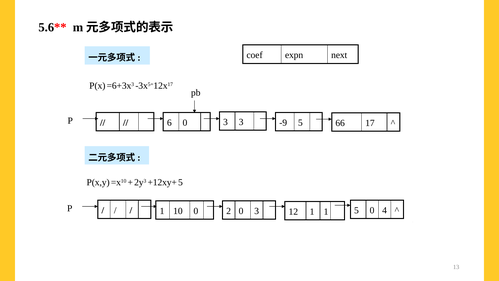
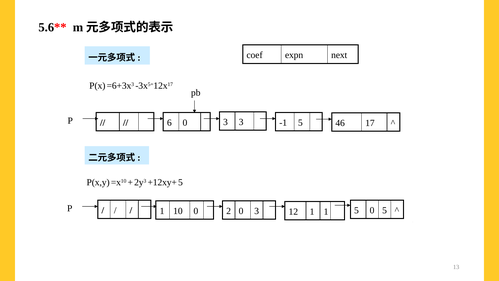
-9: -9 -> -1
66: 66 -> 46
0 4: 4 -> 5
